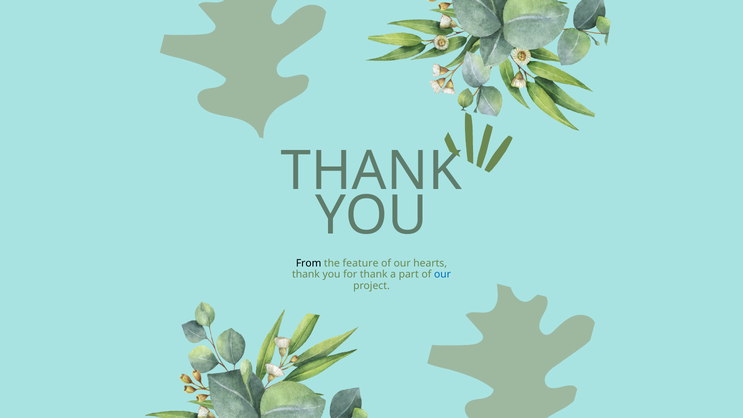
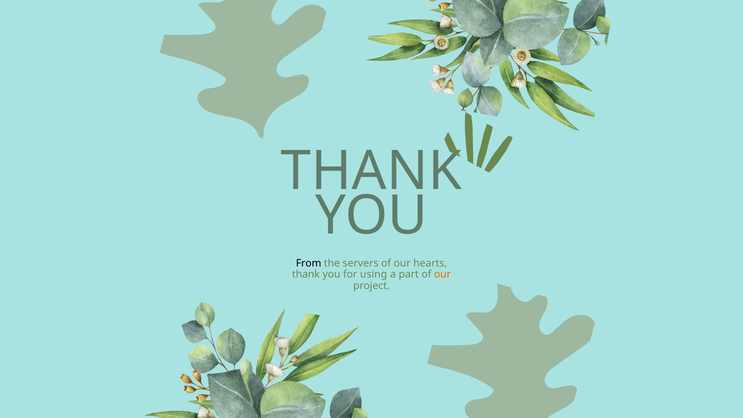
feature: feature -> servers
for thank: thank -> using
our at (442, 274) colour: blue -> orange
